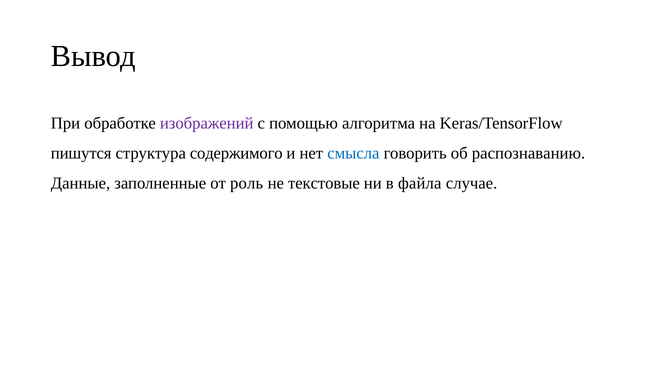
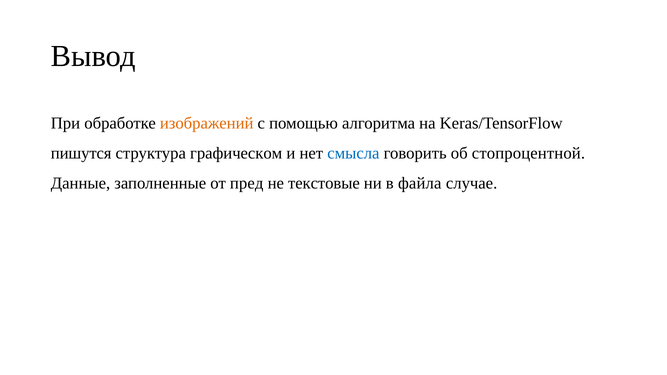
изображений colour: purple -> orange
содержимого: содержимого -> графическом
распознаванию: распознаванию -> стопроцентной
роль: роль -> пред
